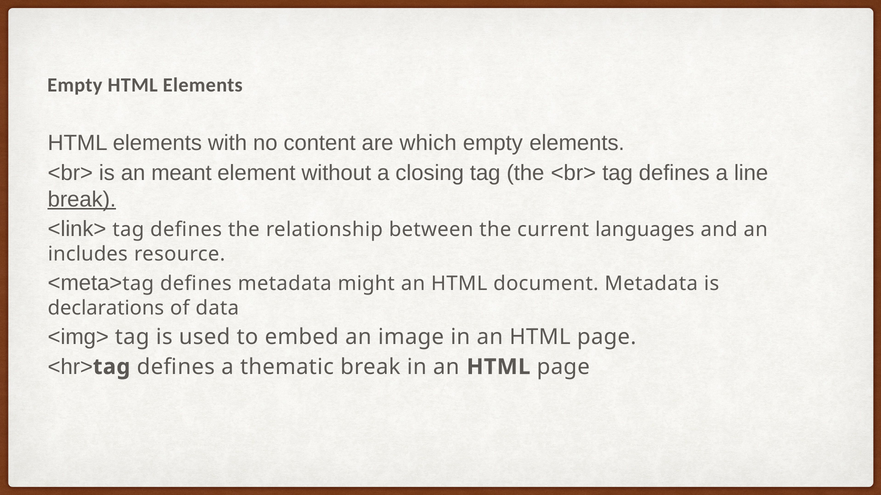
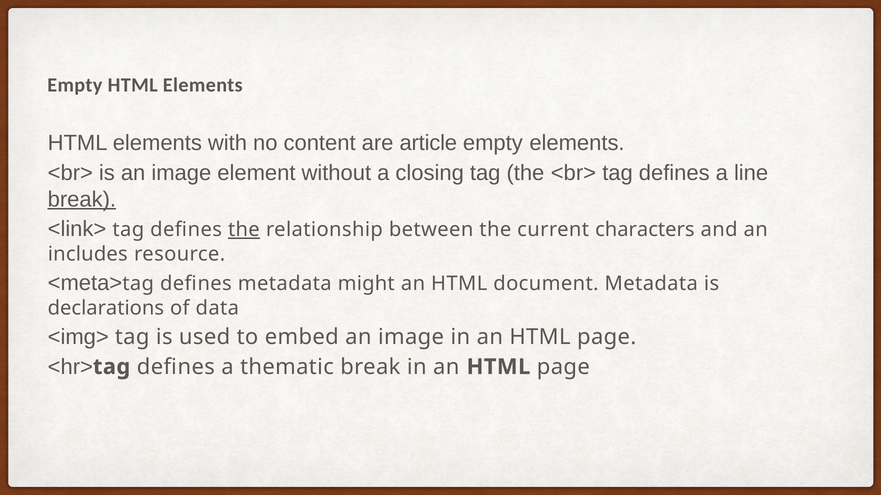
which: which -> article
is an meant: meant -> image
the at (244, 230) underline: none -> present
languages: languages -> characters
